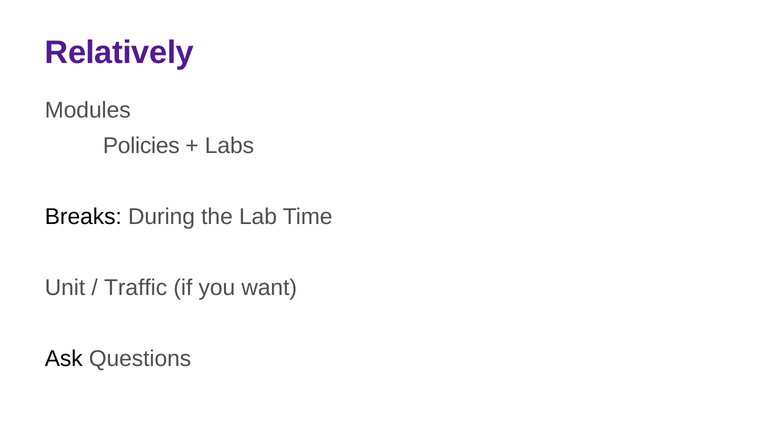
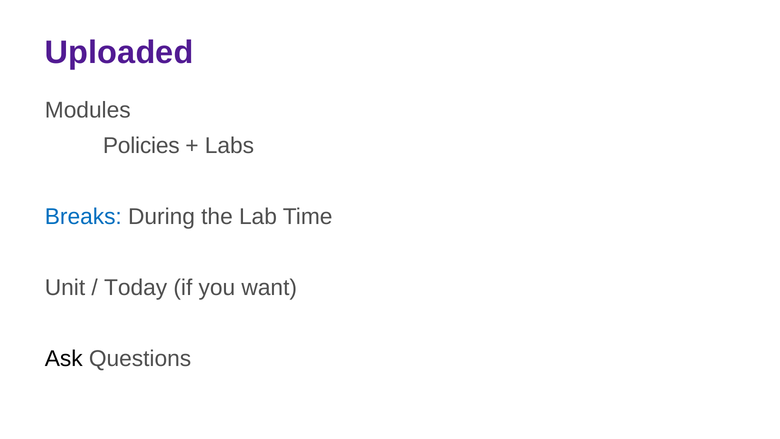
Relatively: Relatively -> Uploaded
Breaks colour: black -> blue
Traffic: Traffic -> Today
